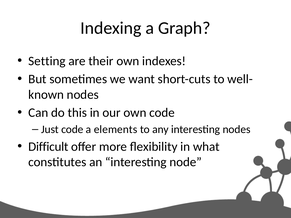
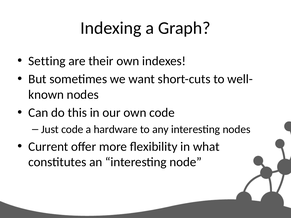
elements: elements -> hardware
Difficult: Difficult -> Current
